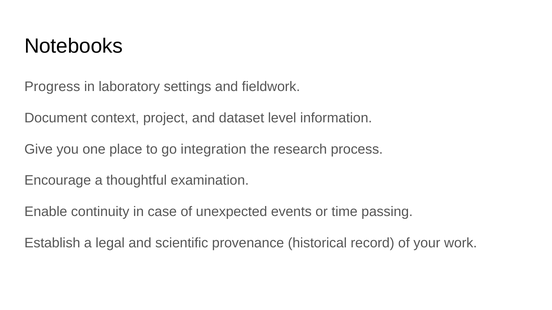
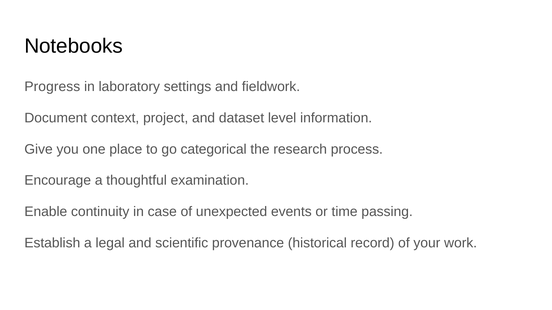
integration: integration -> categorical
